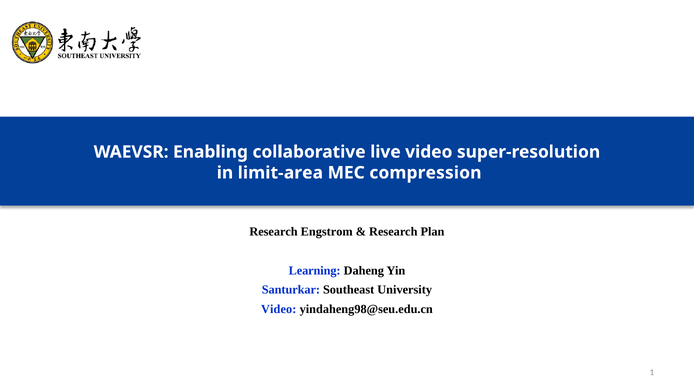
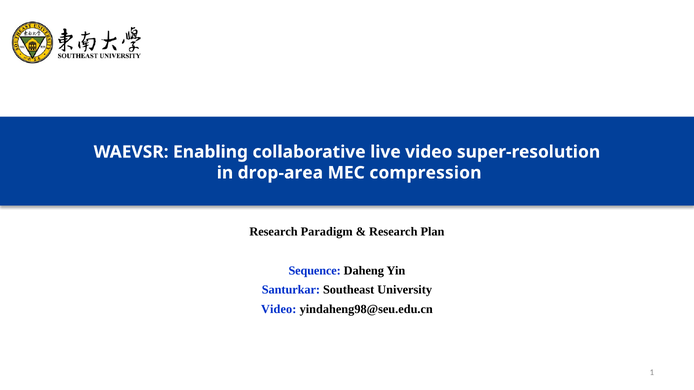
limit-area: limit-area -> drop-area
Engstrom: Engstrom -> Paradigm
Learning: Learning -> Sequence
